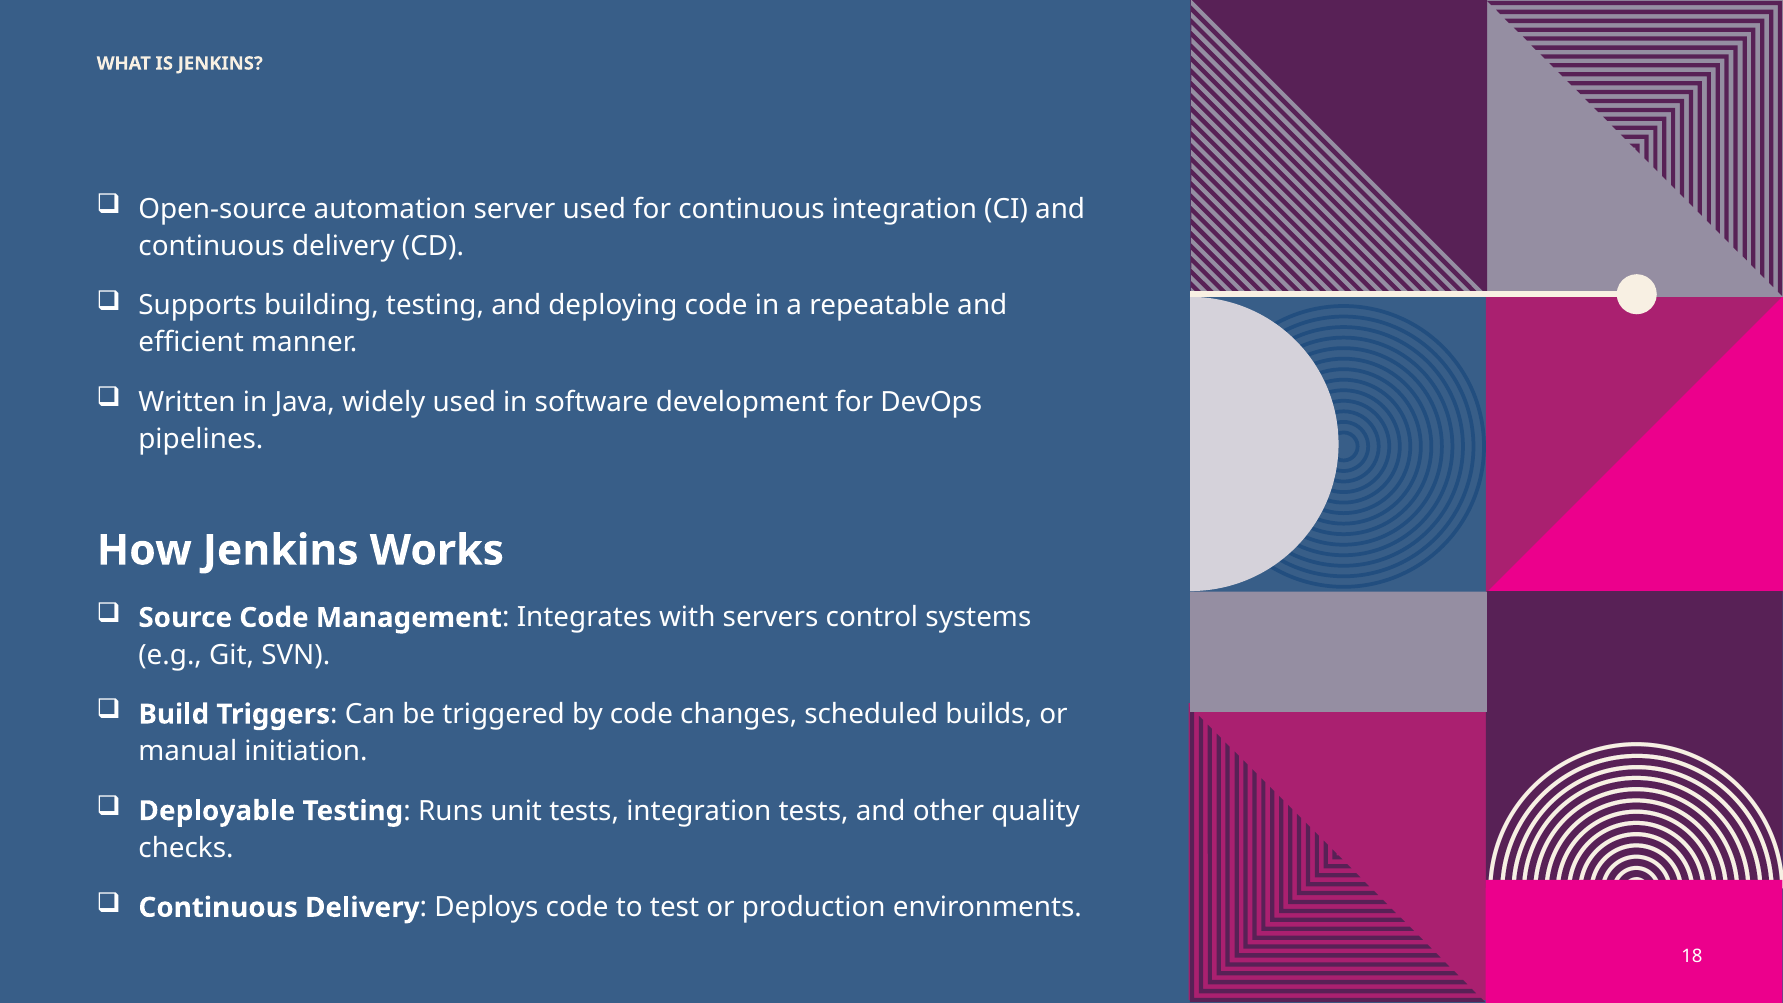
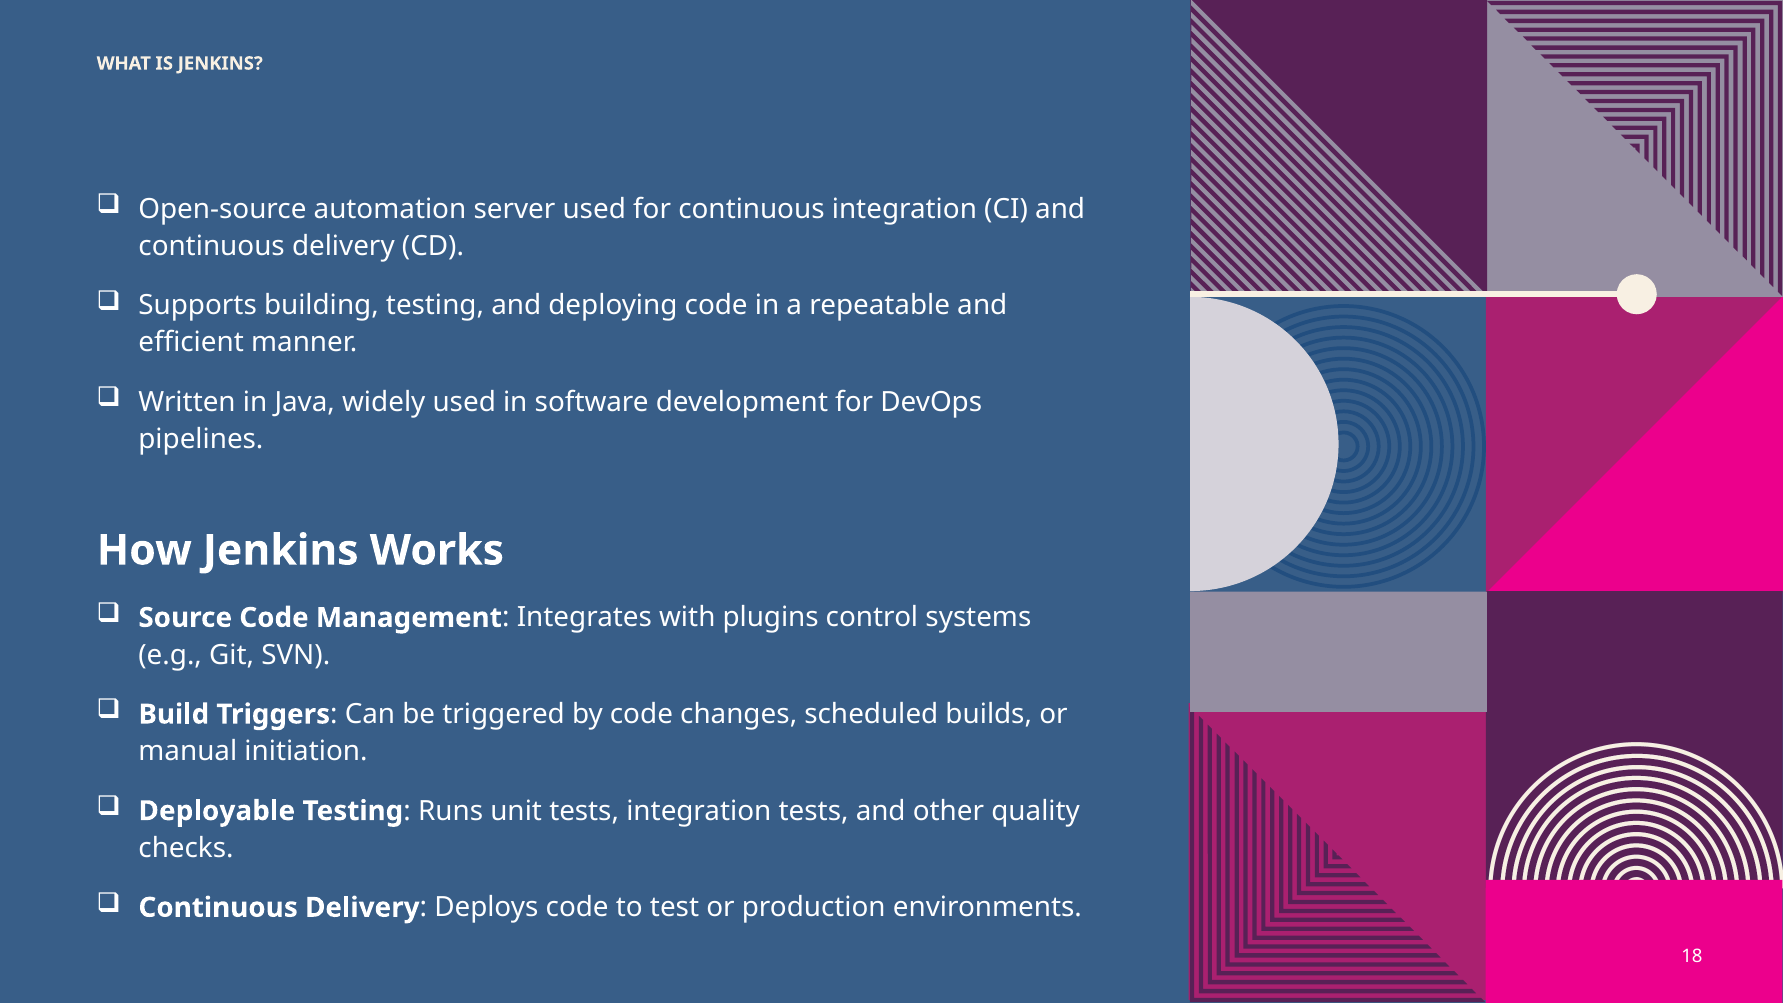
servers: servers -> plugins
